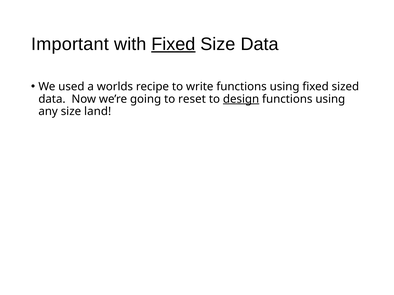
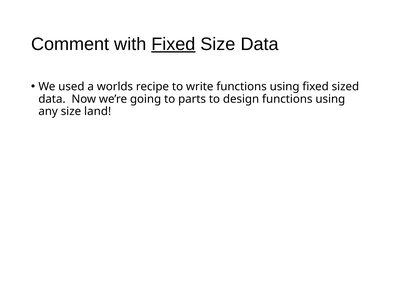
Important: Important -> Comment
reset: reset -> parts
design underline: present -> none
